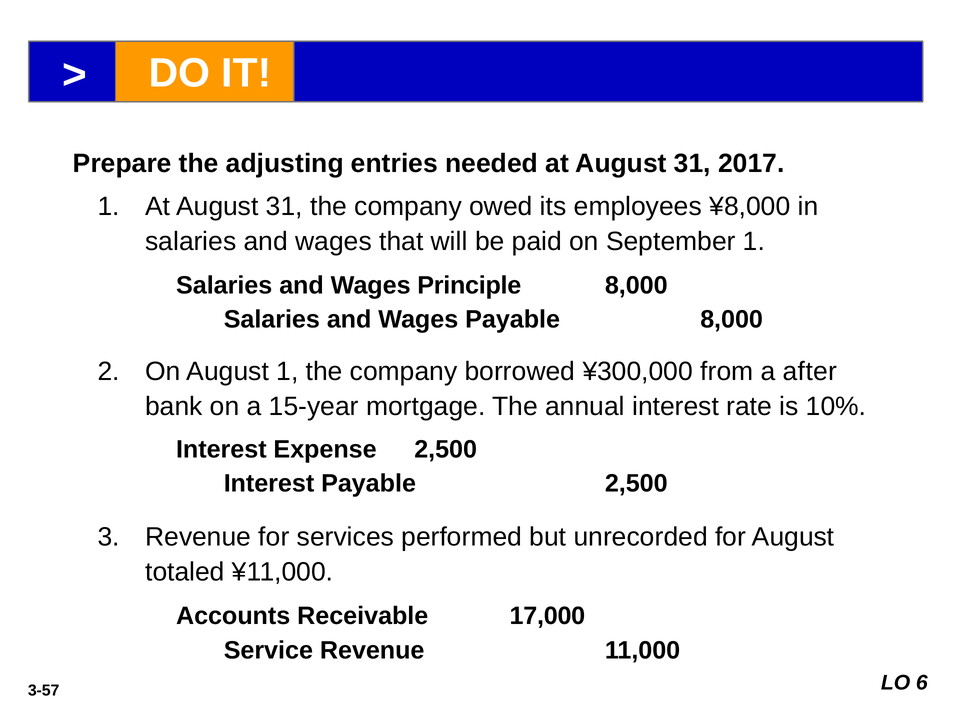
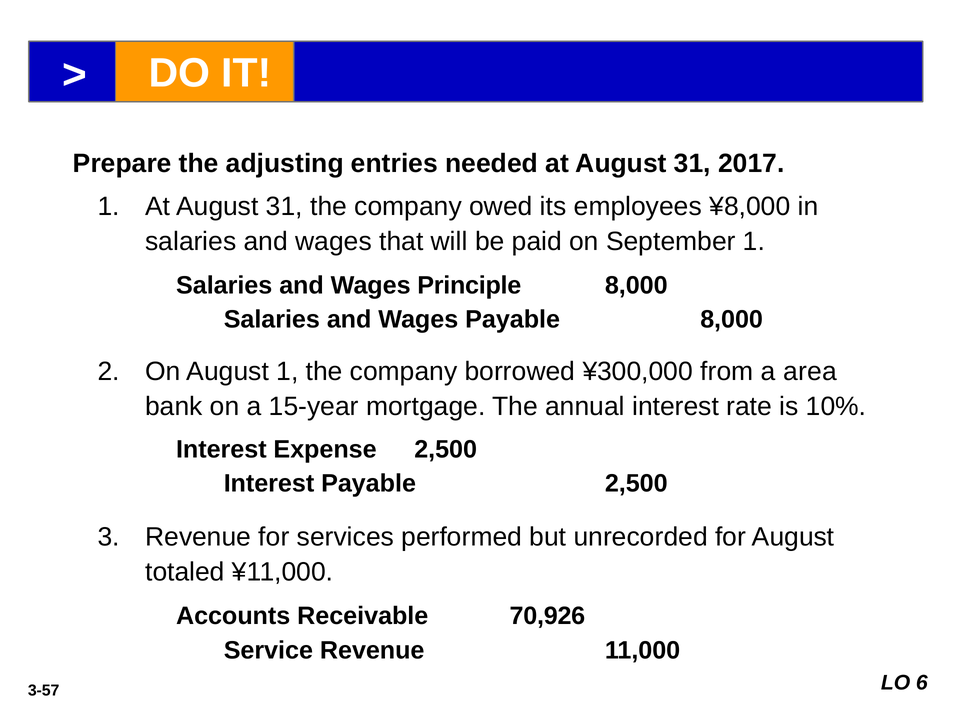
after: after -> area
17,000: 17,000 -> 70,926
